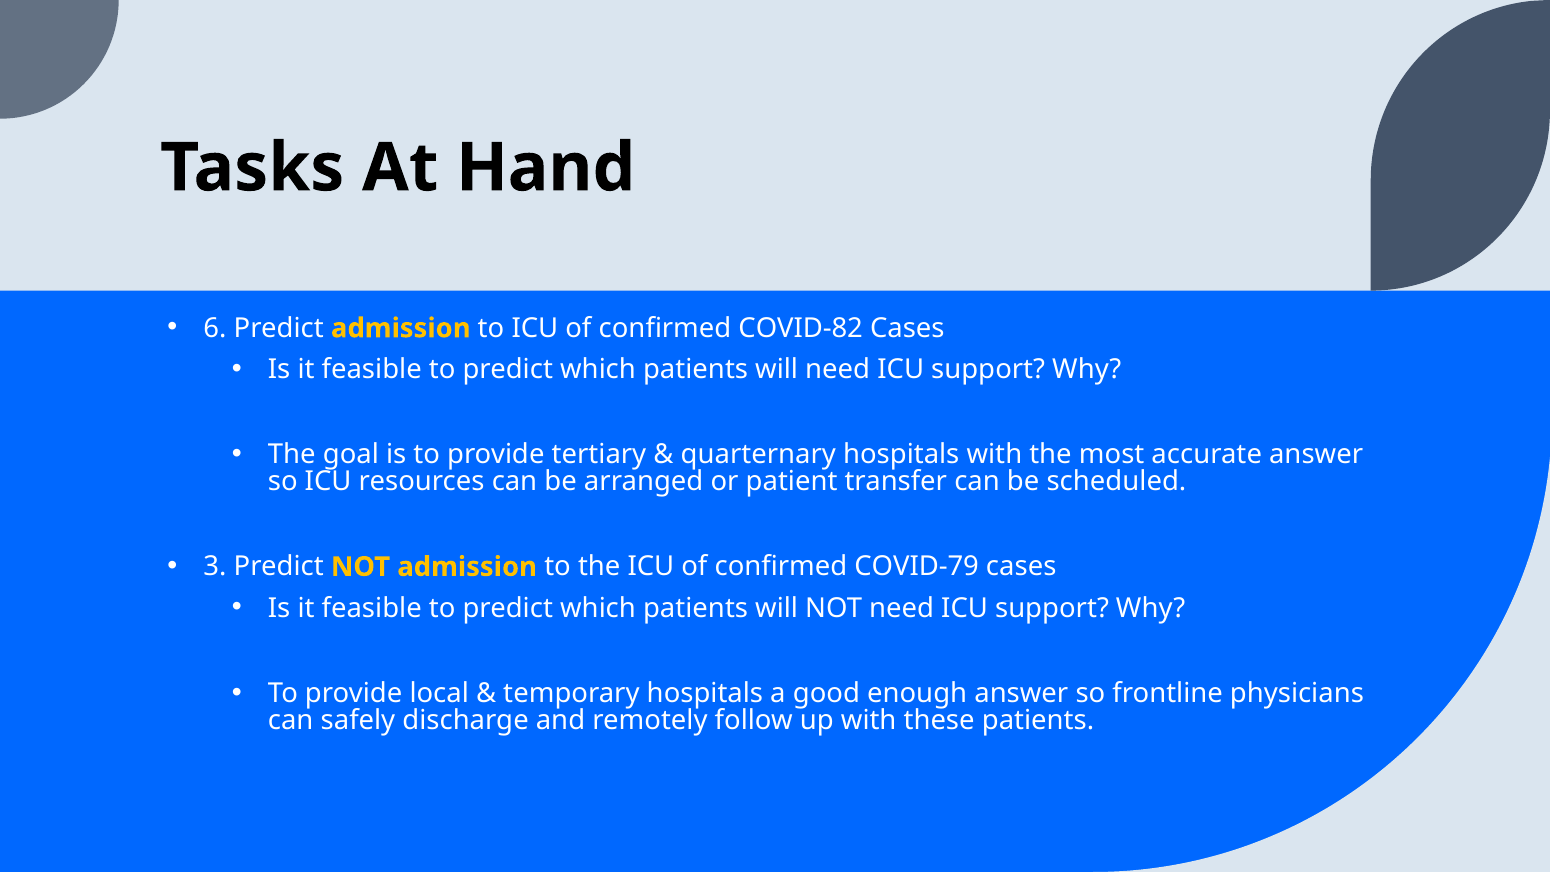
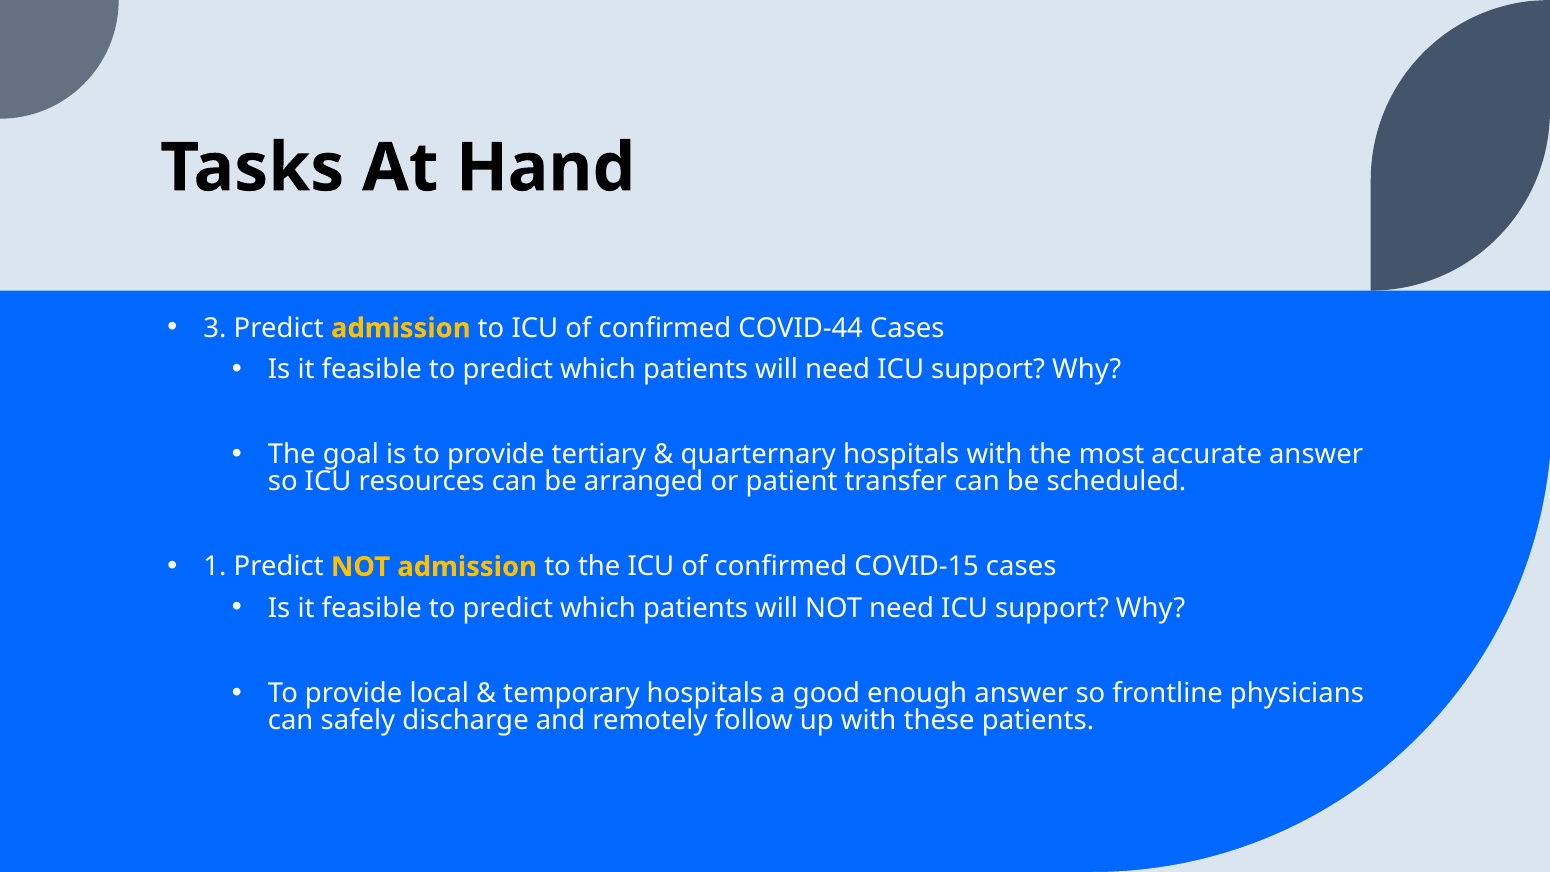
6: 6 -> 3
COVID-82: COVID-82 -> COVID-44
3: 3 -> 1
COVID-79: COVID-79 -> COVID-15
